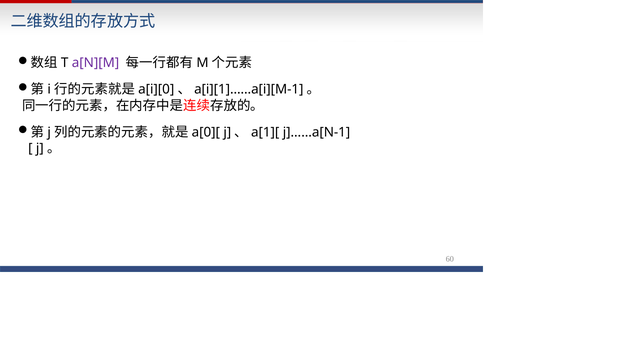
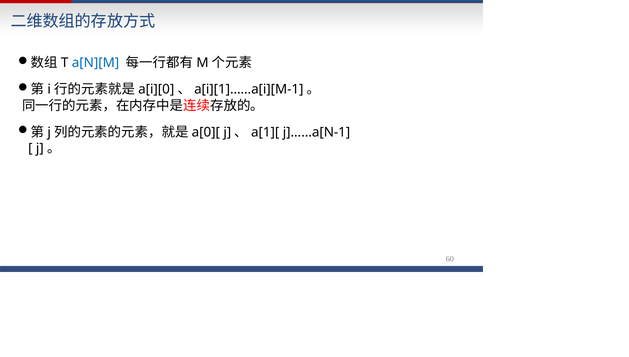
a[N][M colour: purple -> blue
